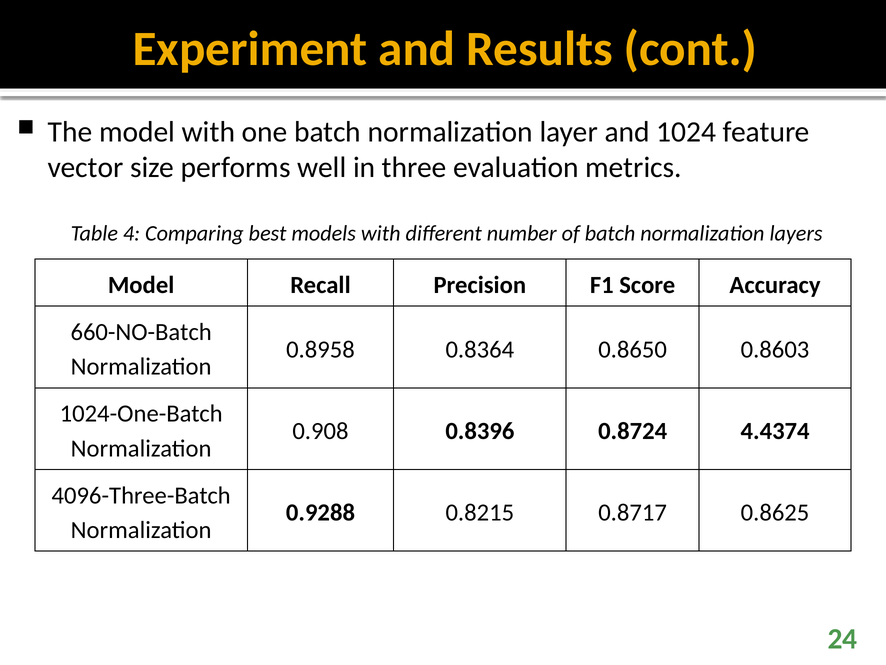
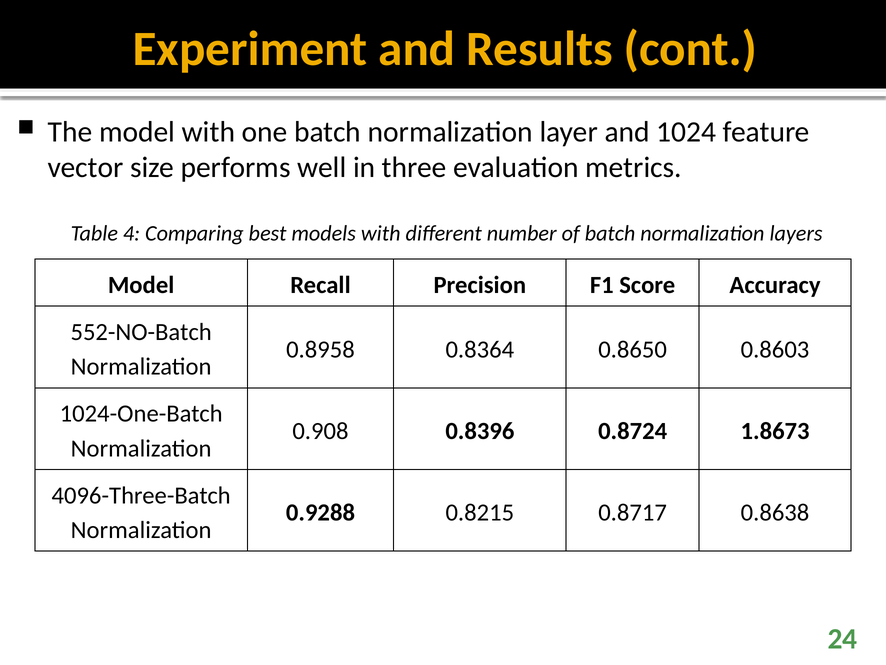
660-NO-Batch: 660-NO-Batch -> 552-NO-Batch
4.4374: 4.4374 -> 1.8673
0.8625: 0.8625 -> 0.8638
